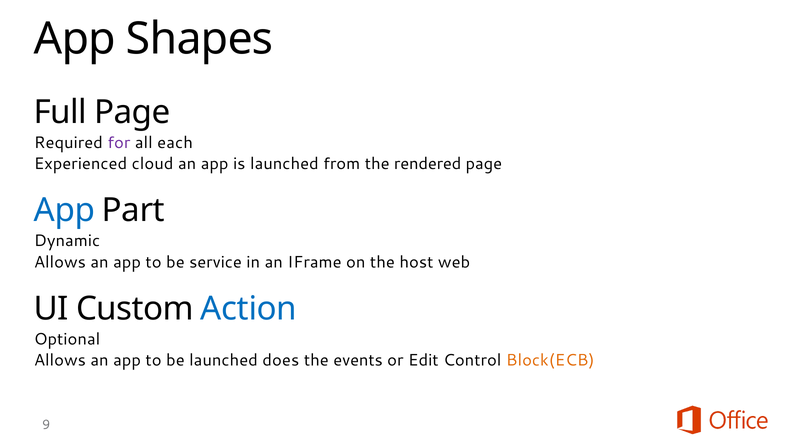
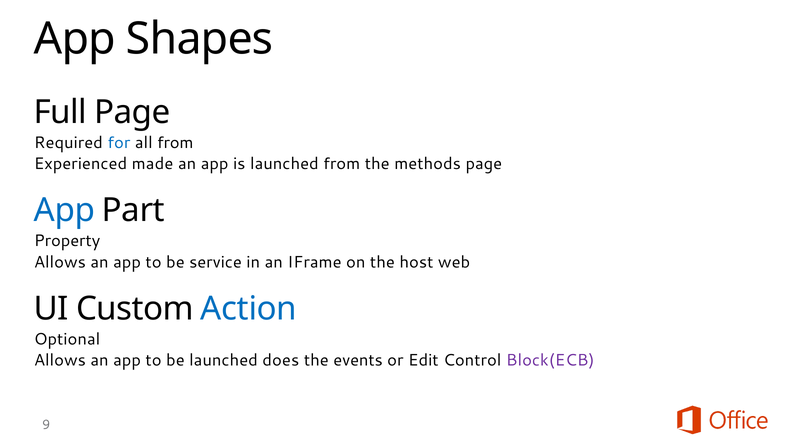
for colour: purple -> blue
all each: each -> from
cloud: cloud -> made
rendered: rendered -> methods
Dynamic: Dynamic -> Property
Block(ECB colour: orange -> purple
